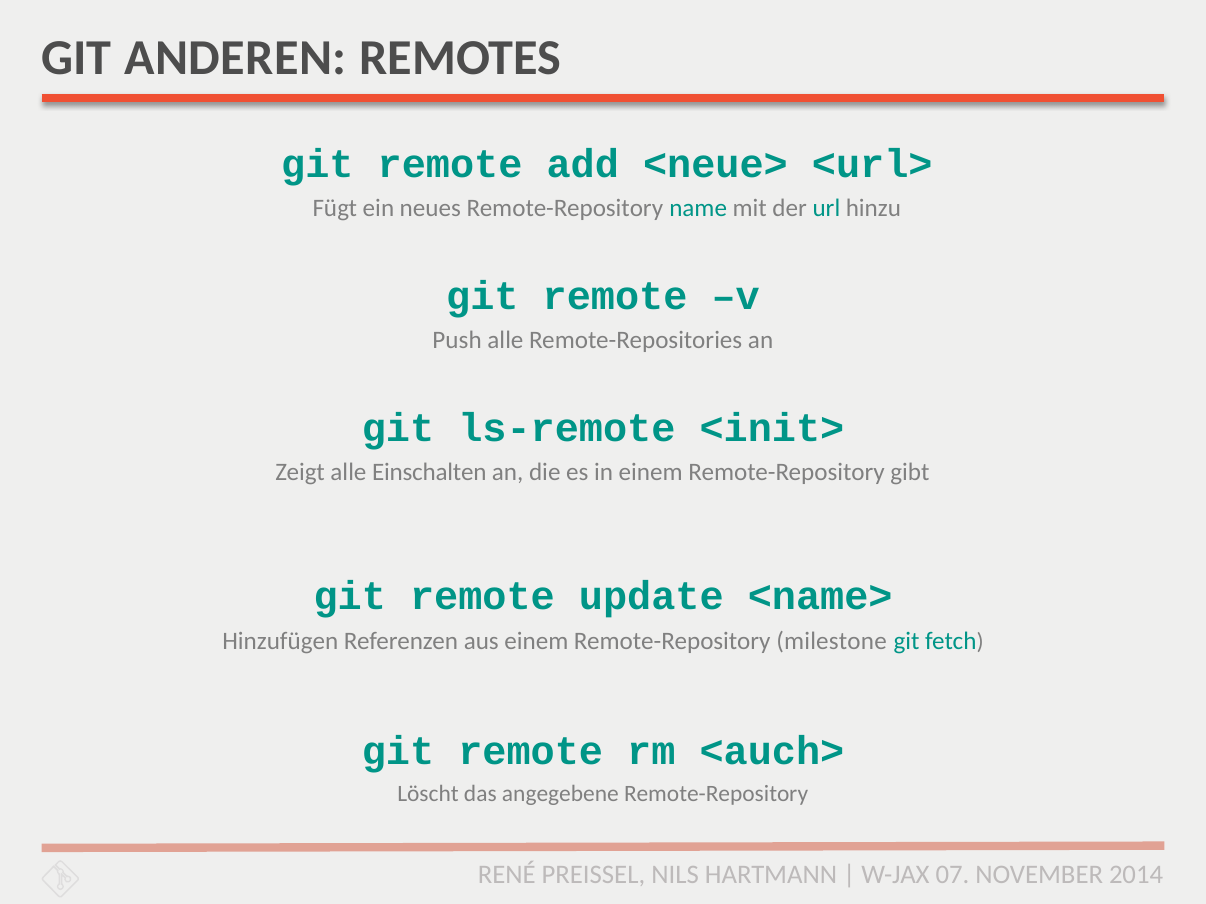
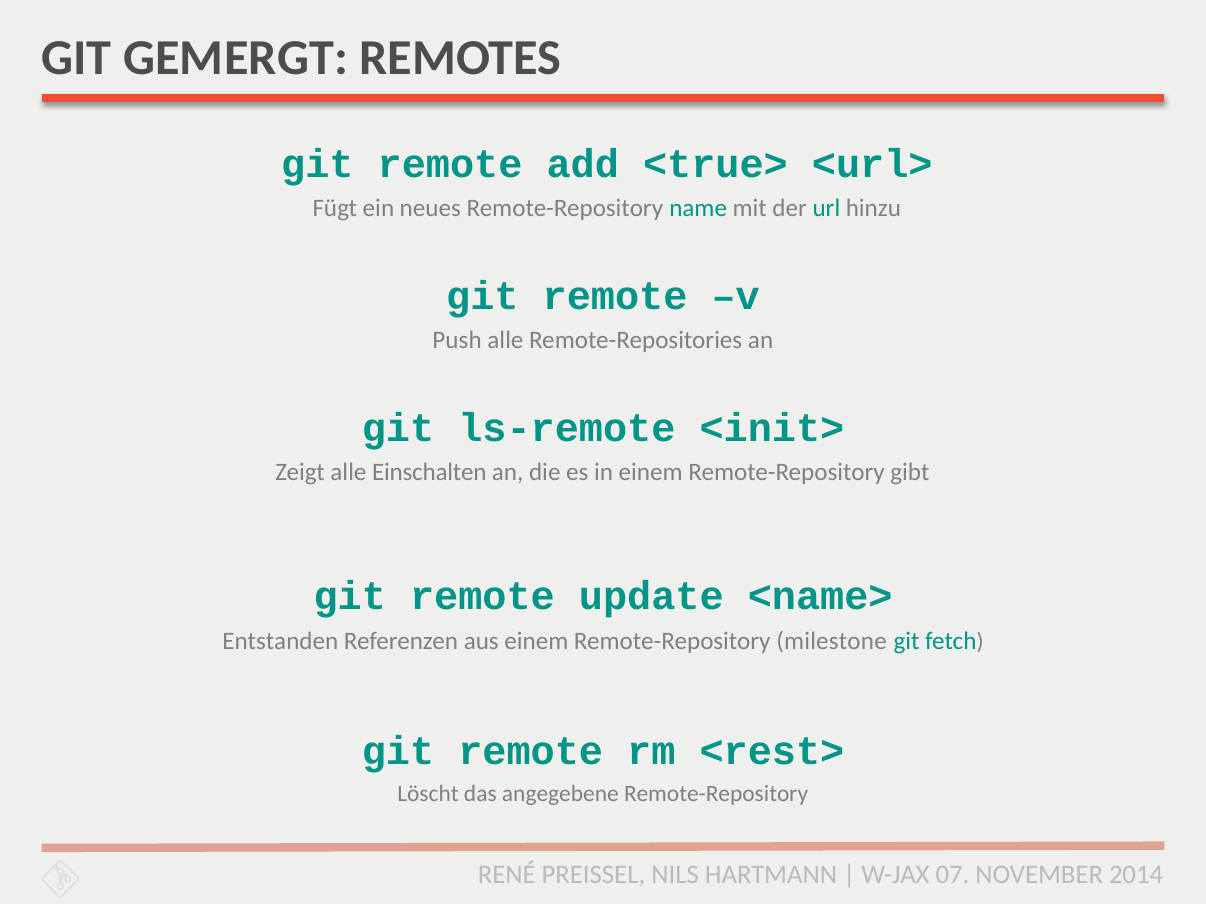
ANDEREN: ANDEREN -> GEMERGT
<neue>: <neue> -> <true>
Hinzufügen: Hinzufügen -> Entstanden
<auch>: <auch> -> <rest>
